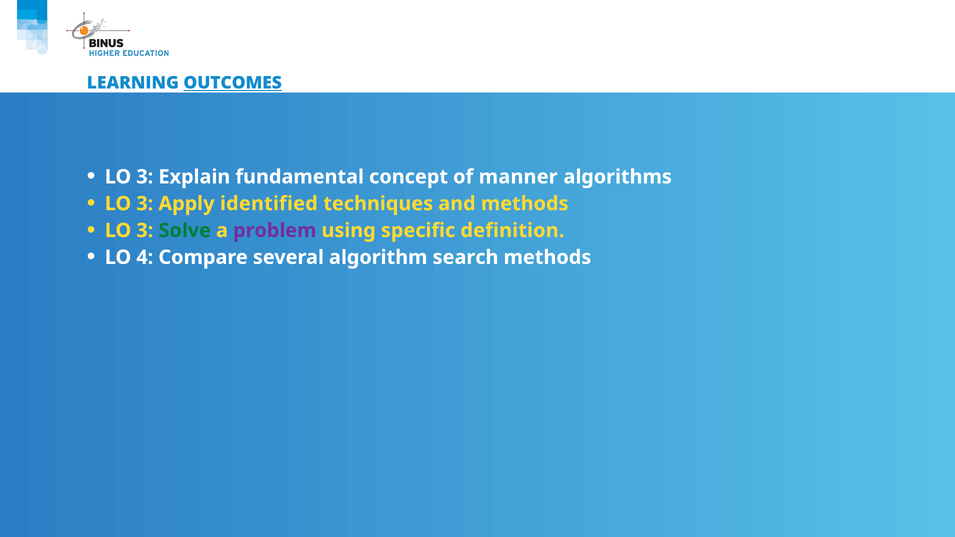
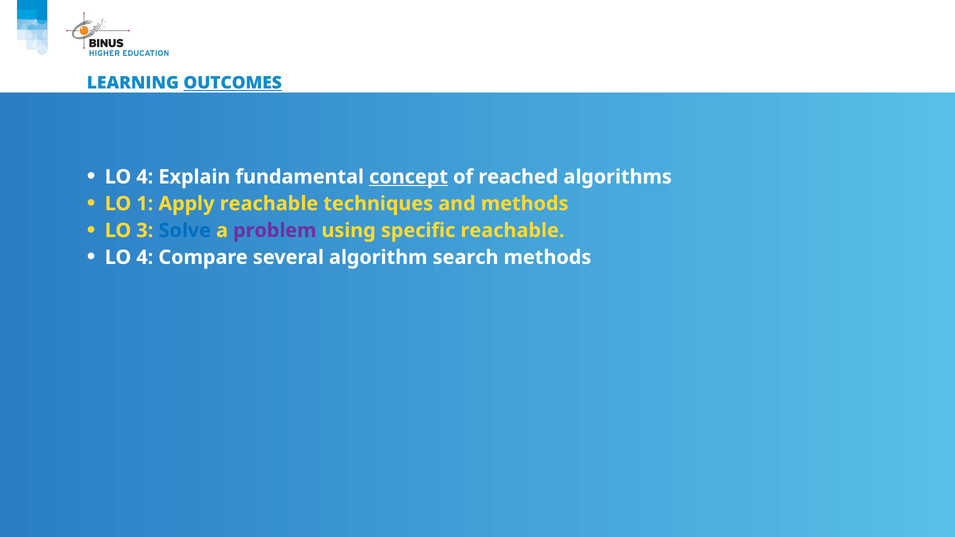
3 at (145, 177): 3 -> 4
concept underline: none -> present
manner: manner -> reached
3 at (145, 204): 3 -> 1
Apply identified: identified -> reachable
Solve colour: green -> blue
specific definition: definition -> reachable
